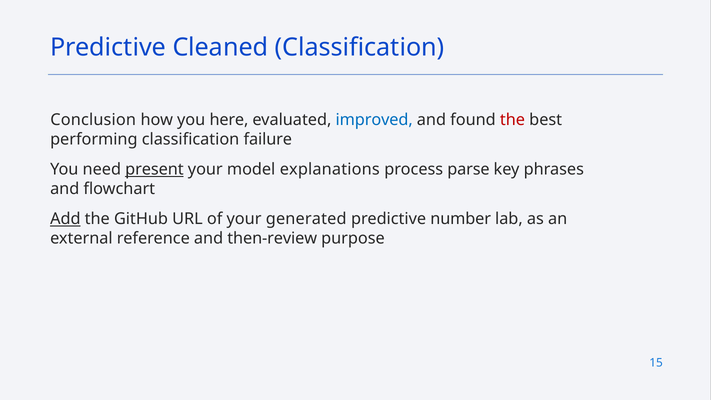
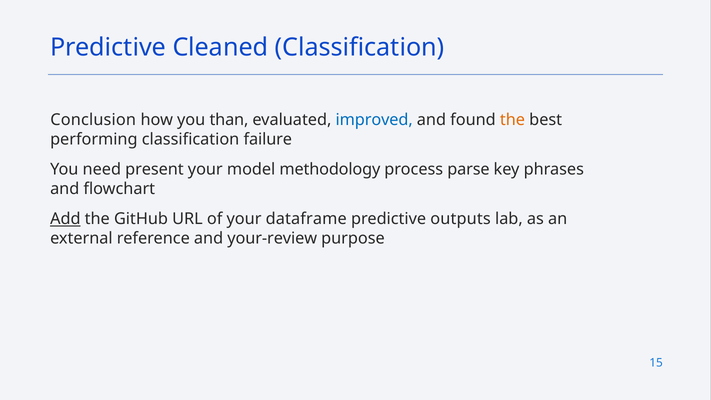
here: here -> than
the at (512, 120) colour: red -> orange
present underline: present -> none
explanations: explanations -> methodology
generated: generated -> dataframe
number: number -> outputs
then-review: then-review -> your-review
